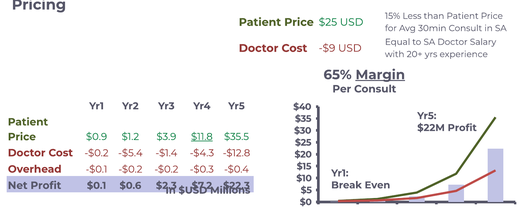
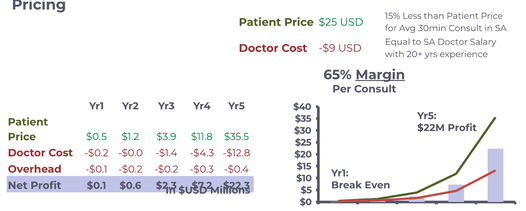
$0.9: $0.9 -> $0.5
$11.8 underline: present -> none
-$5.4: -$5.4 -> -$0.0
